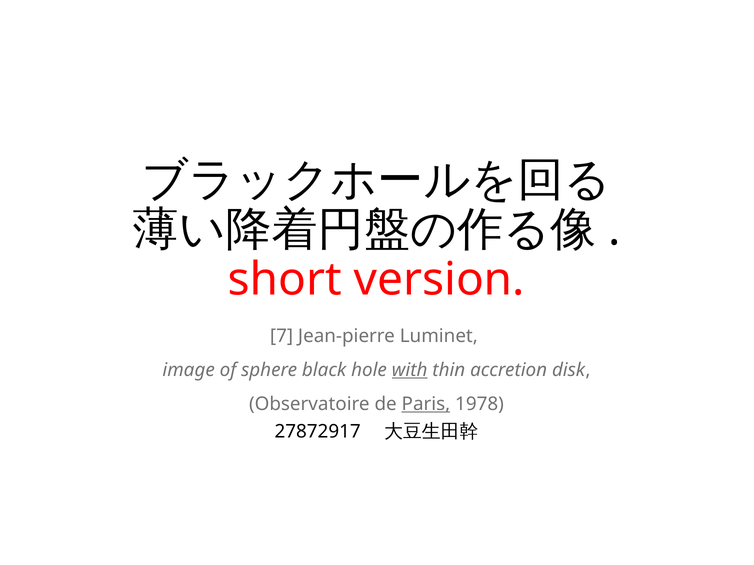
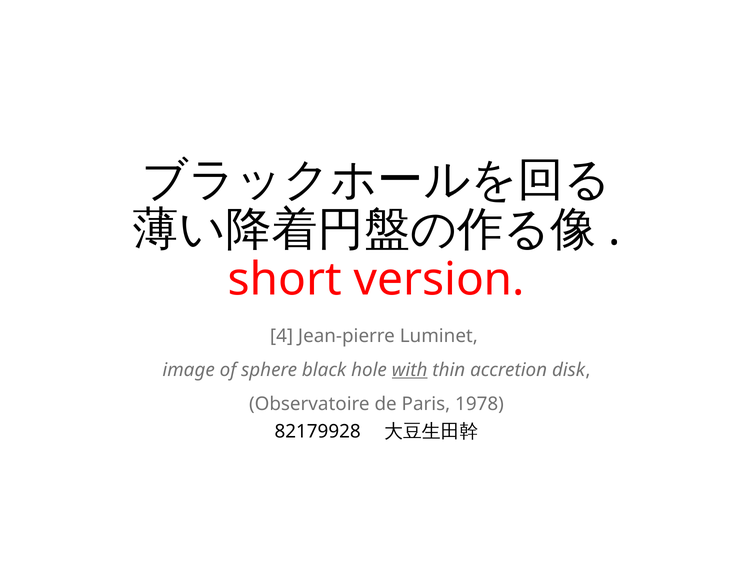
7: 7 -> 4
Paris underline: present -> none
27872917: 27872917 -> 82179928
